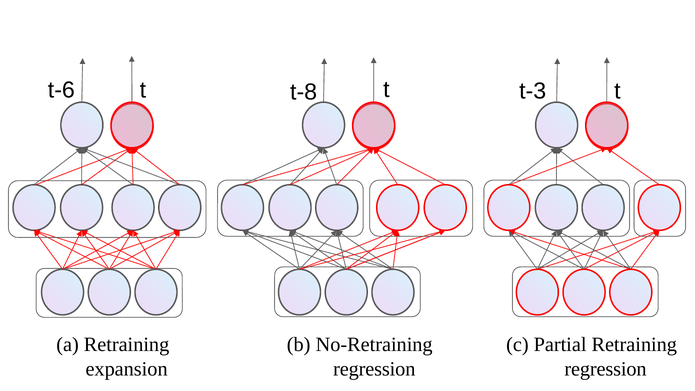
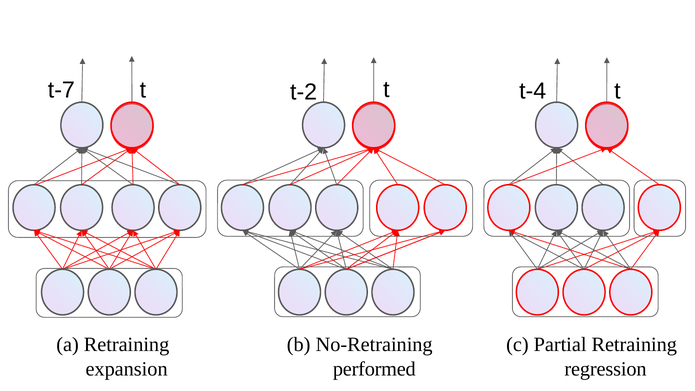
t-6: t-6 -> t-7
t-8: t-8 -> t-2
t-3: t-3 -> t-4
regression at (374, 369): regression -> performed
